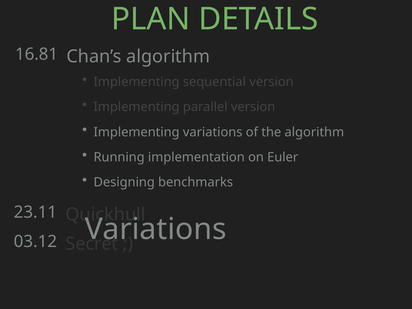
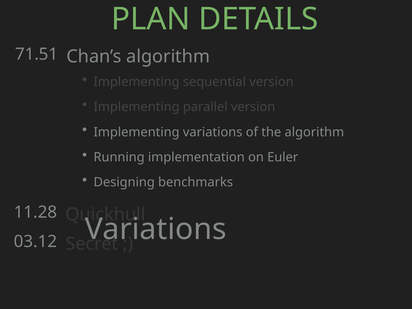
16.81: 16.81 -> 71.51
23.11: 23.11 -> 11.28
